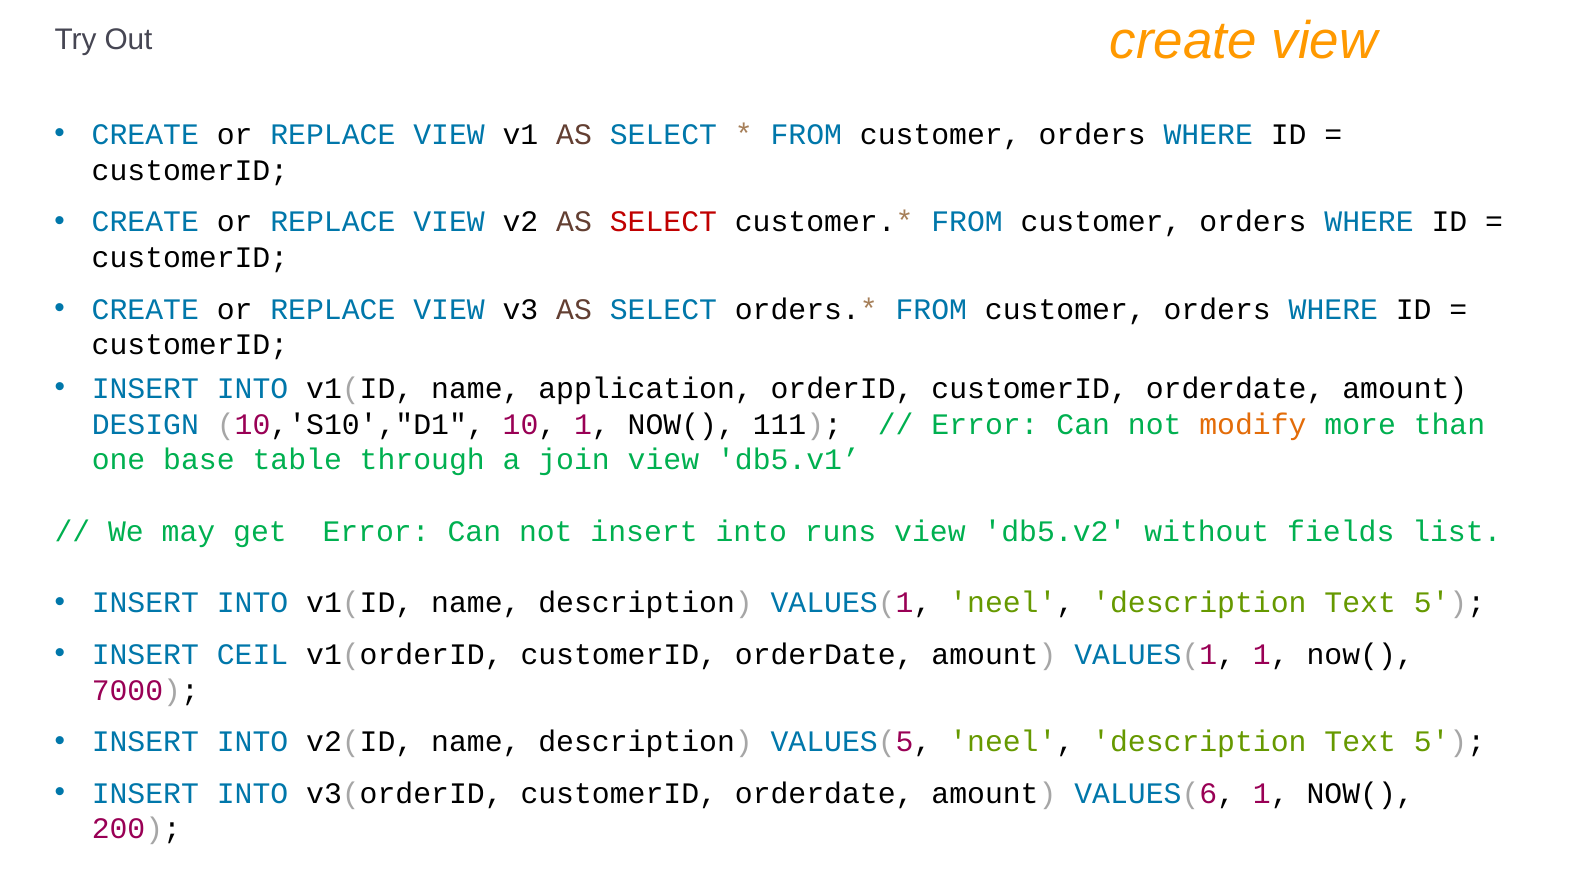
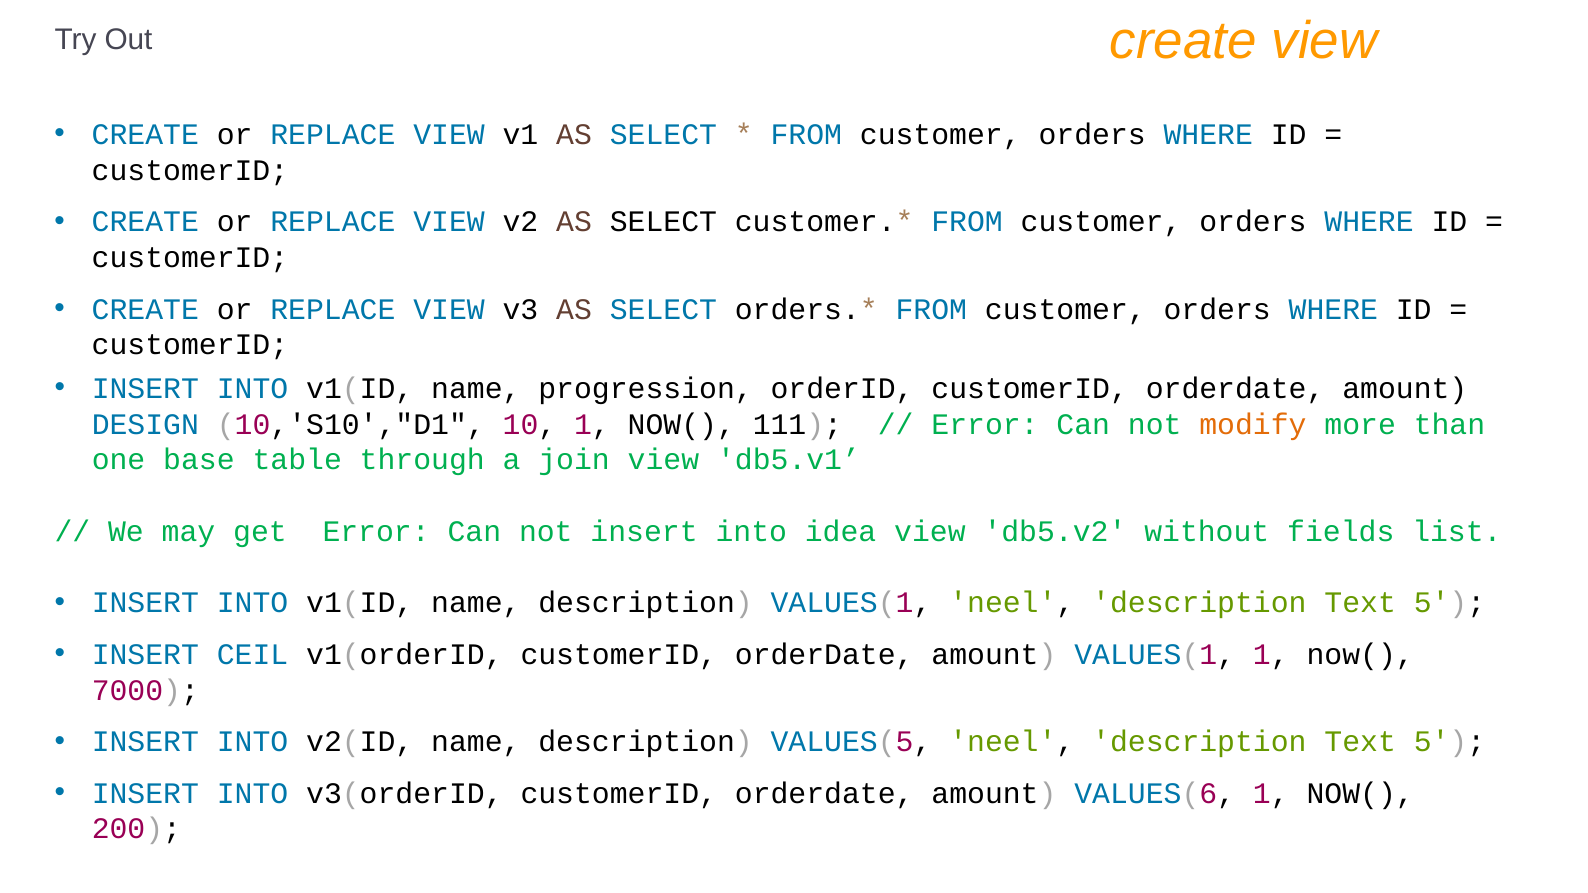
SELECT at (663, 222) colour: red -> black
application: application -> progression
runs: runs -> idea
